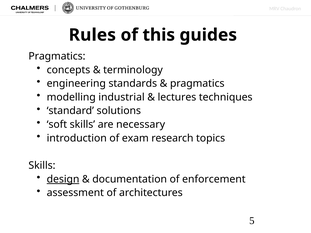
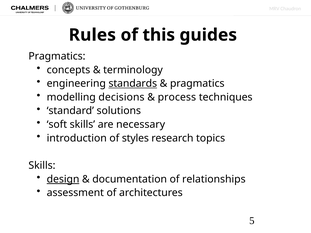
standards underline: none -> present
industrial: industrial -> decisions
lectures: lectures -> process
exam: exam -> styles
enforcement: enforcement -> relationships
